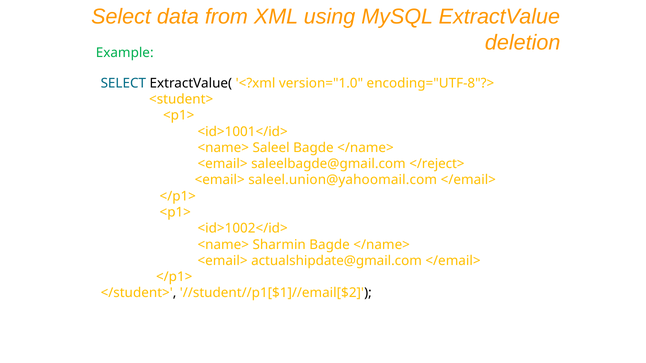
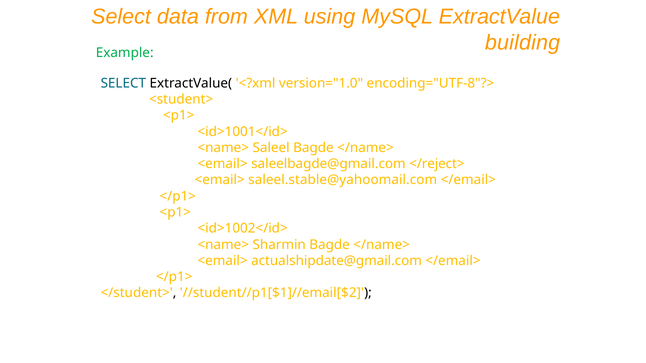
deletion: deletion -> building
saleel.union@yahoomail.com: saleel.union@yahoomail.com -> saleel.stable@yahoomail.com
